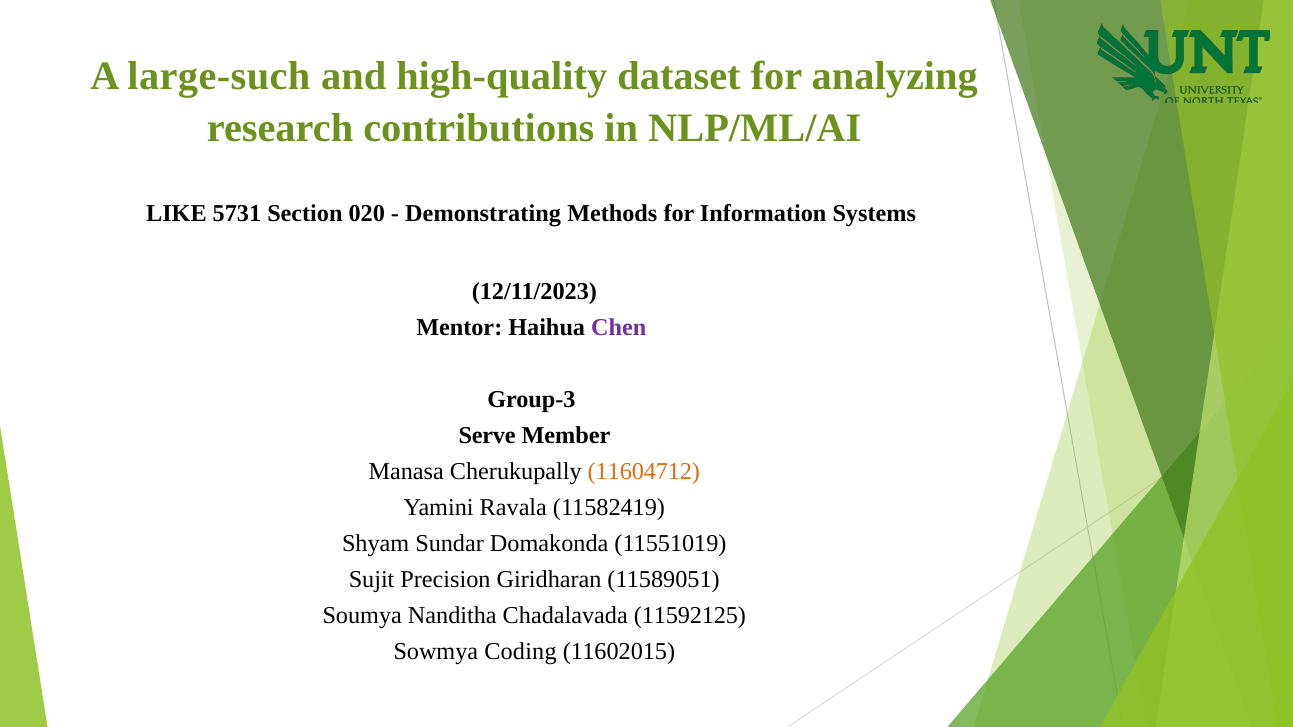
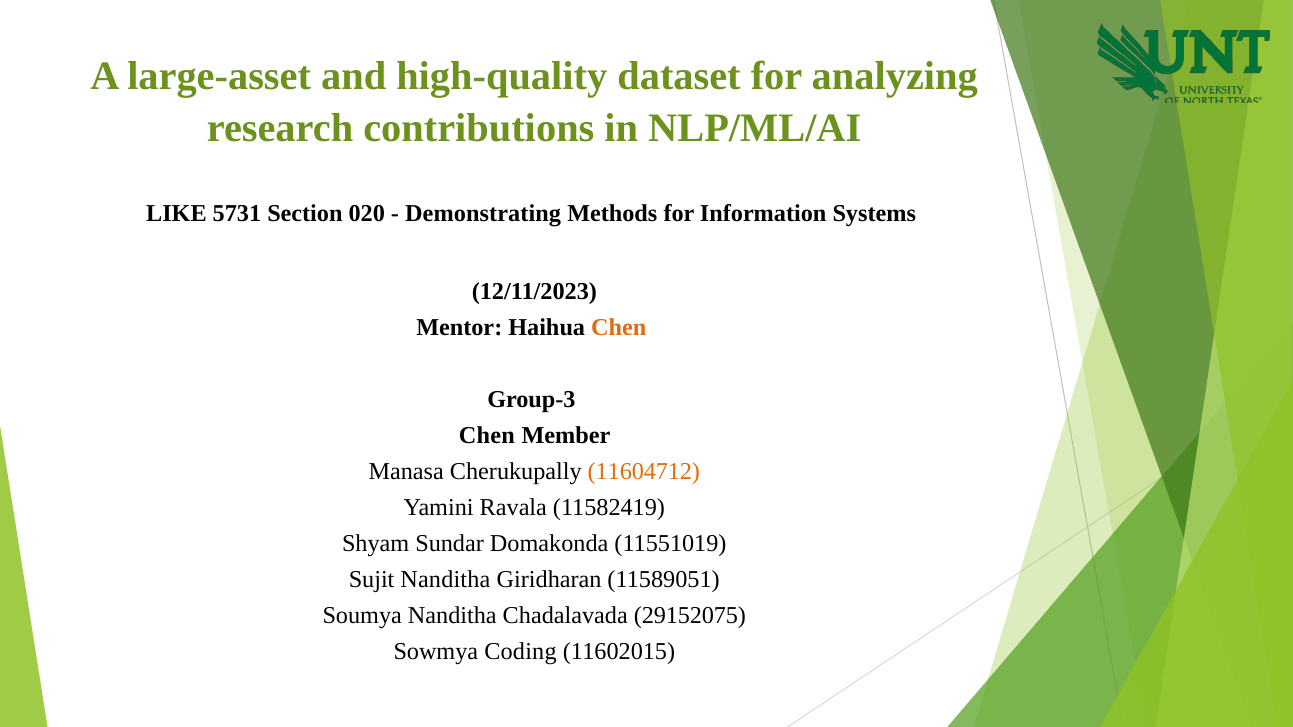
large-such: large-such -> large-asset
Chen at (619, 327) colour: purple -> orange
Serve at (487, 436): Serve -> Chen
Sujit Precision: Precision -> Nanditha
11592125: 11592125 -> 29152075
